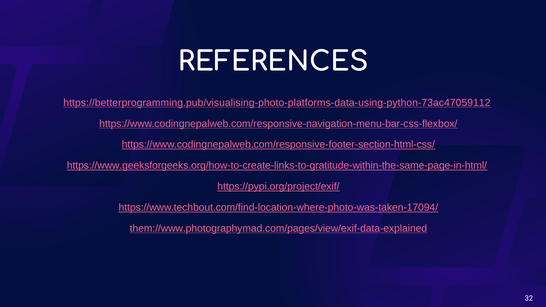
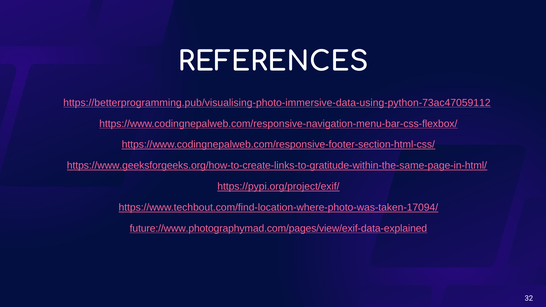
https://betterprogramming.pub/visualising-photo-platforms-data-using-python-73ac47059112: https://betterprogramming.pub/visualising-photo-platforms-data-using-python-73ac47059112 -> https://betterprogramming.pub/visualising-photo-immersive-data-using-python-73ac47059112
them://www.photographymad.com/pages/view/exif-data-explained: them://www.photographymad.com/pages/view/exif-data-explained -> future://www.photographymad.com/pages/view/exif-data-explained
